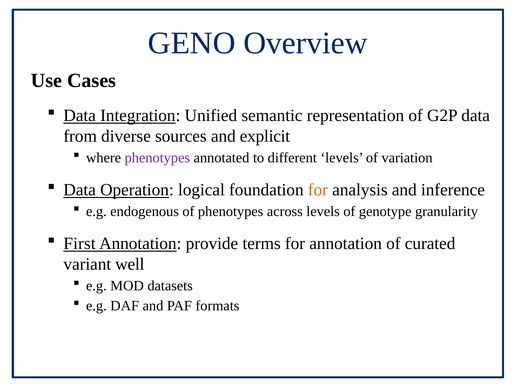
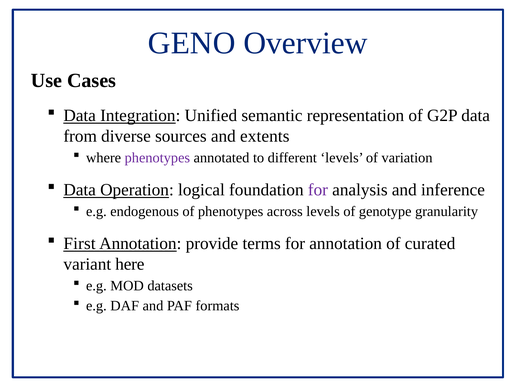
explicit: explicit -> extents
for at (318, 190) colour: orange -> purple
well: well -> here
